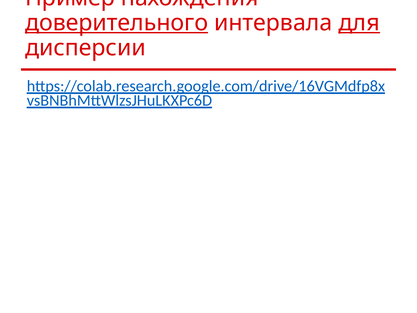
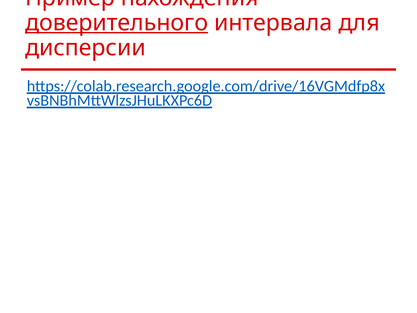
для underline: present -> none
